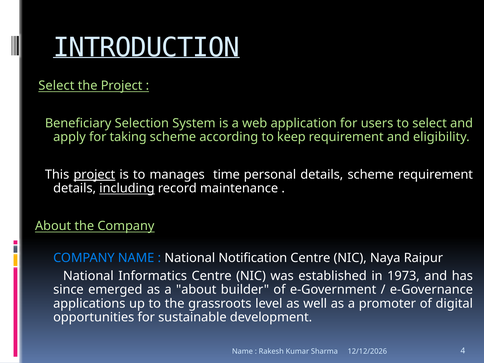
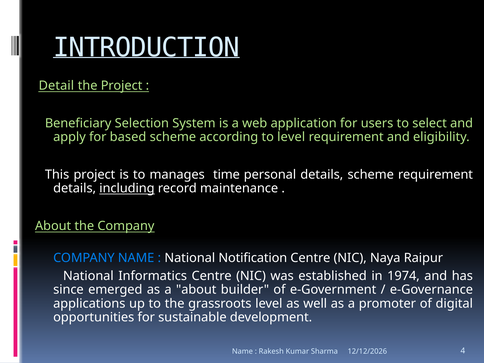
Select at (56, 86): Select -> Detail
taking: taking -> based
to keep: keep -> level
project at (94, 175) underline: present -> none
1973: 1973 -> 1974
